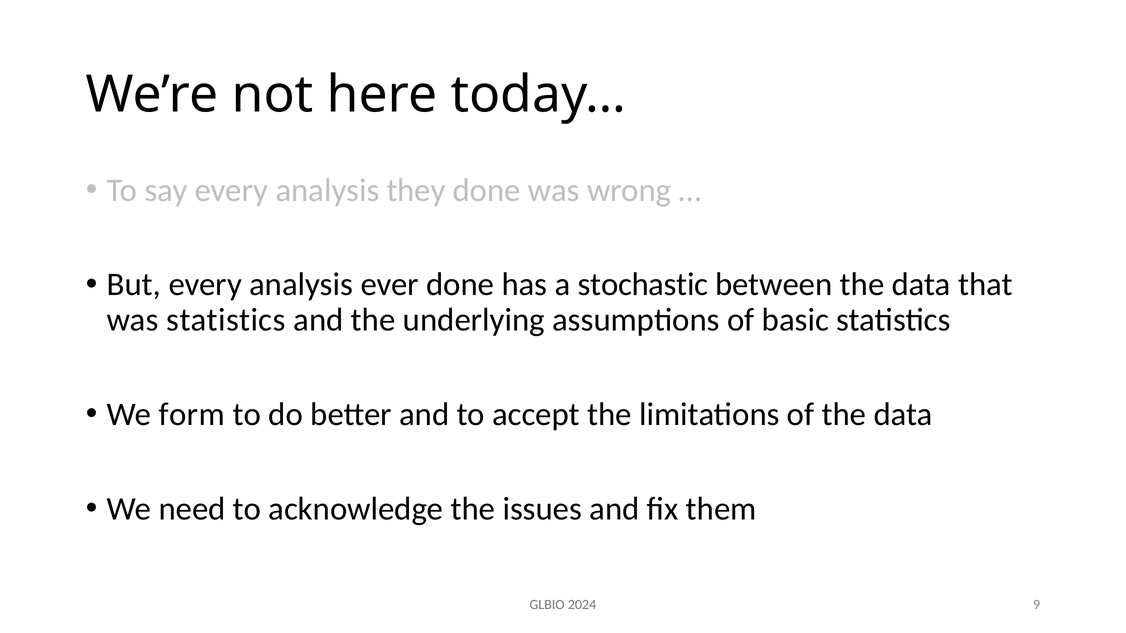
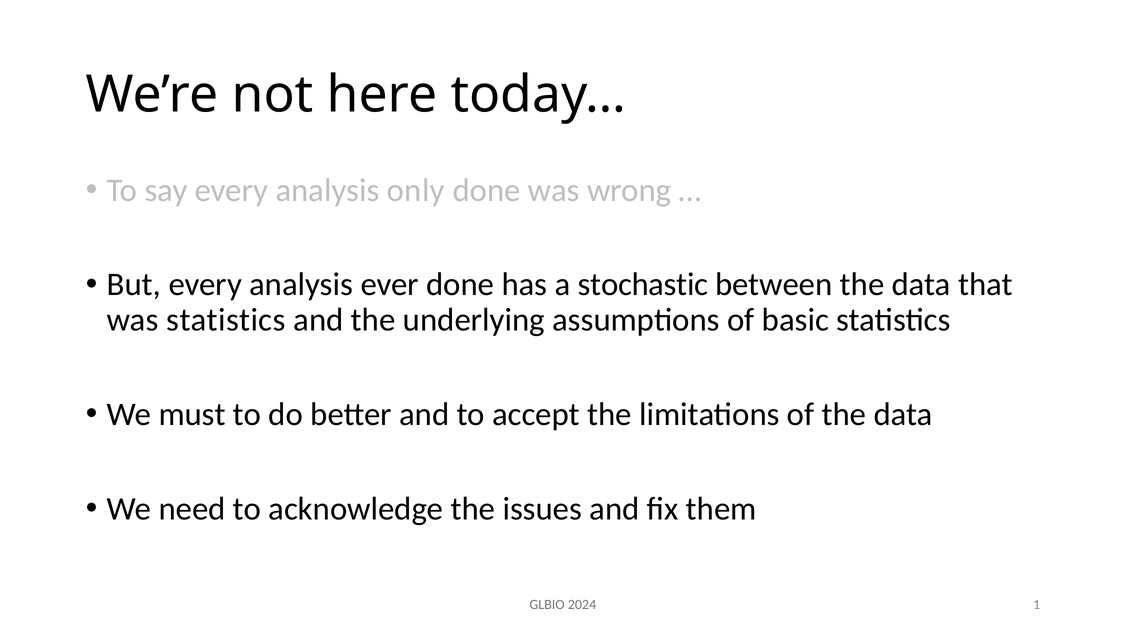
they: they -> only
form: form -> must
9: 9 -> 1
